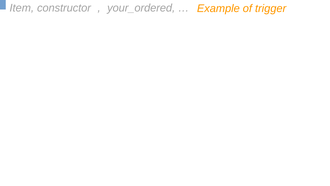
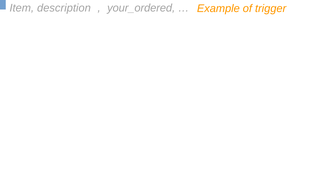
constructor: constructor -> description
